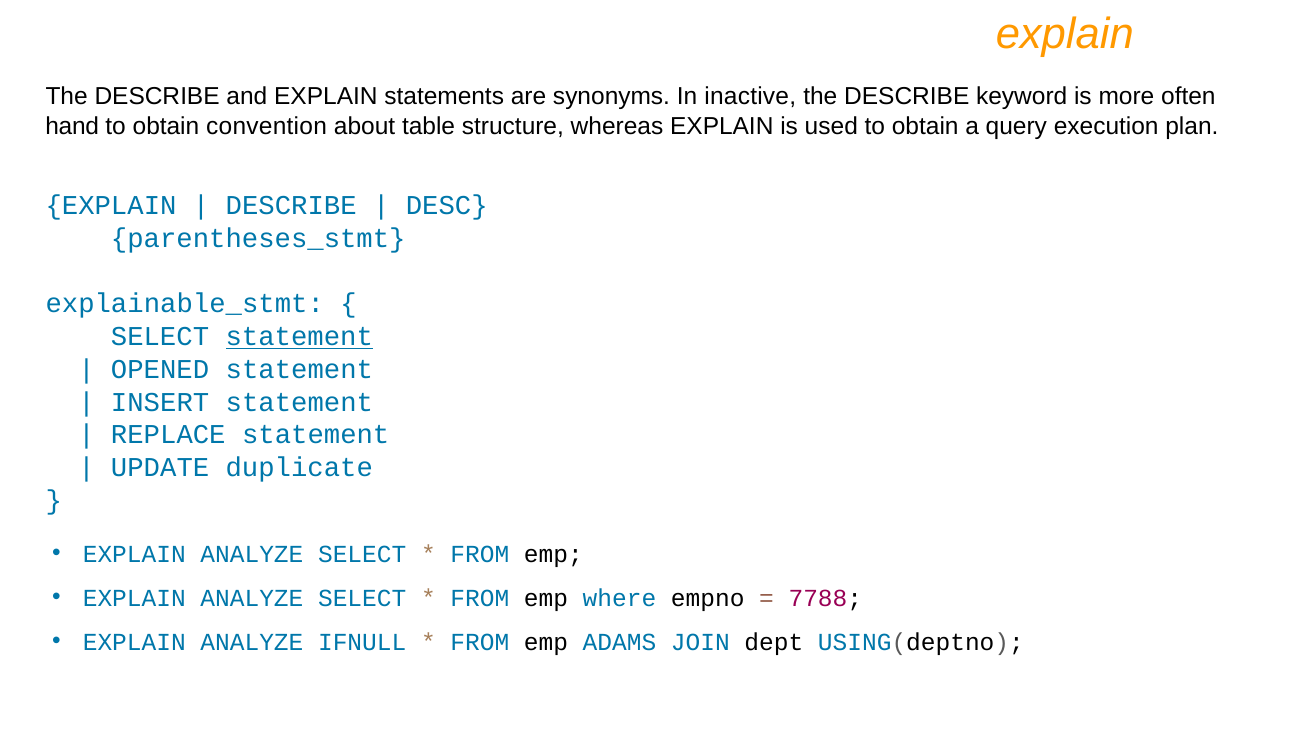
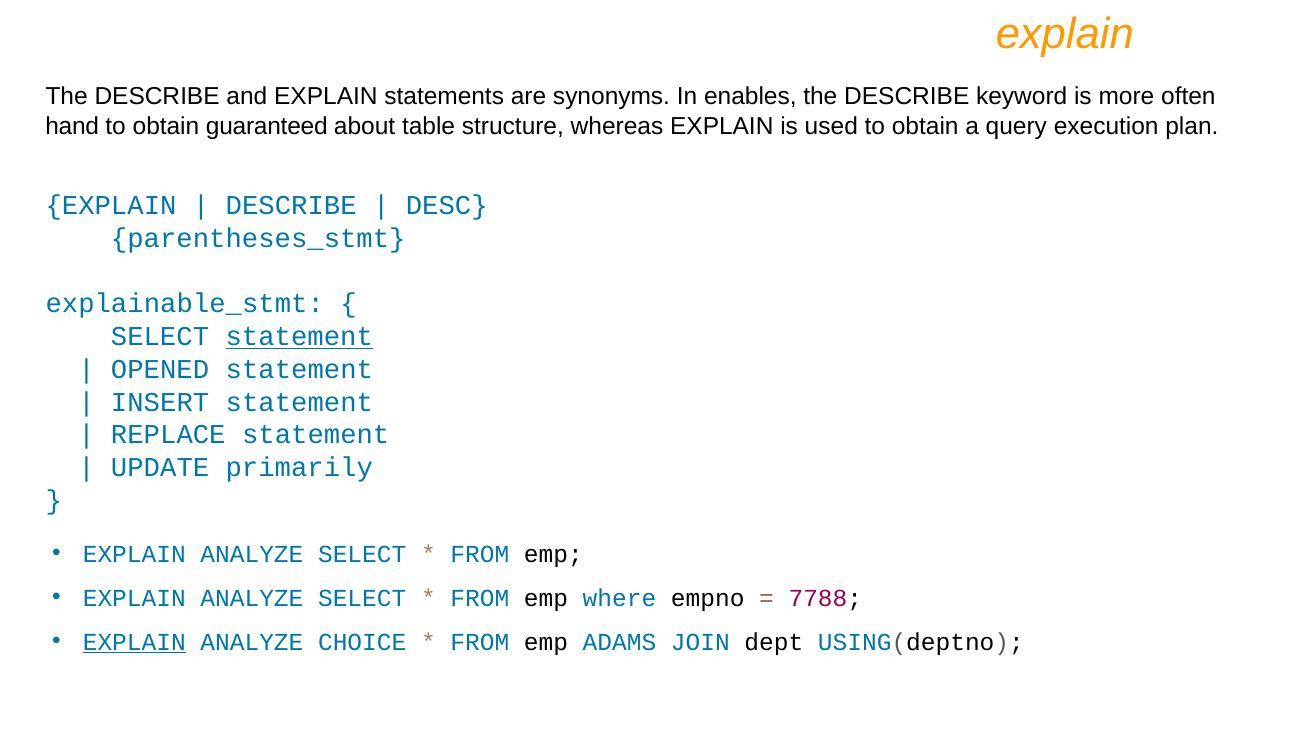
inactive: inactive -> enables
convention: convention -> guaranteed
duplicate: duplicate -> primarily
EXPLAIN at (134, 642) underline: none -> present
IFNULL: IFNULL -> CHOICE
